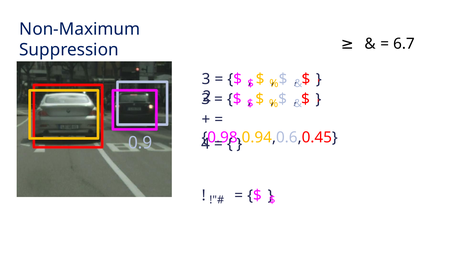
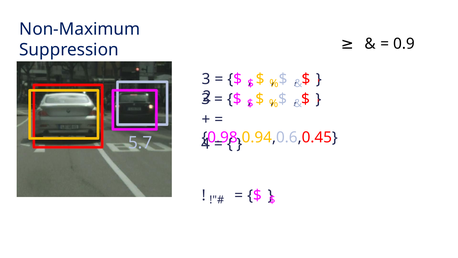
6.7: 6.7 -> 0.9
0.9: 0.9 -> 5.7
